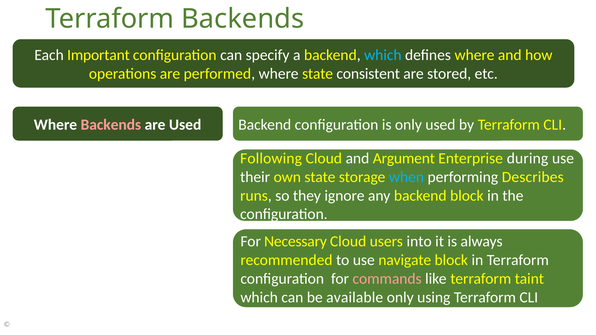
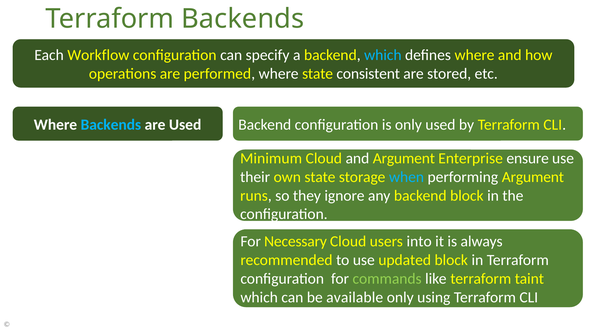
Important: Important -> Workflow
Backends at (111, 125) colour: pink -> light blue
Following: Following -> Minimum
during: during -> ensure
performing Describes: Describes -> Argument
navigate: navigate -> updated
commands colour: pink -> light green
